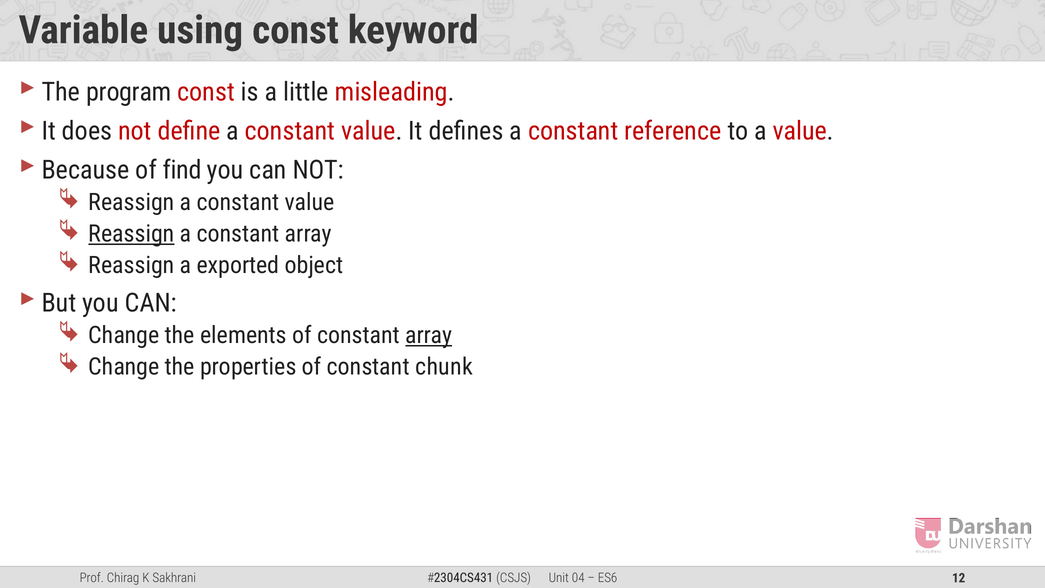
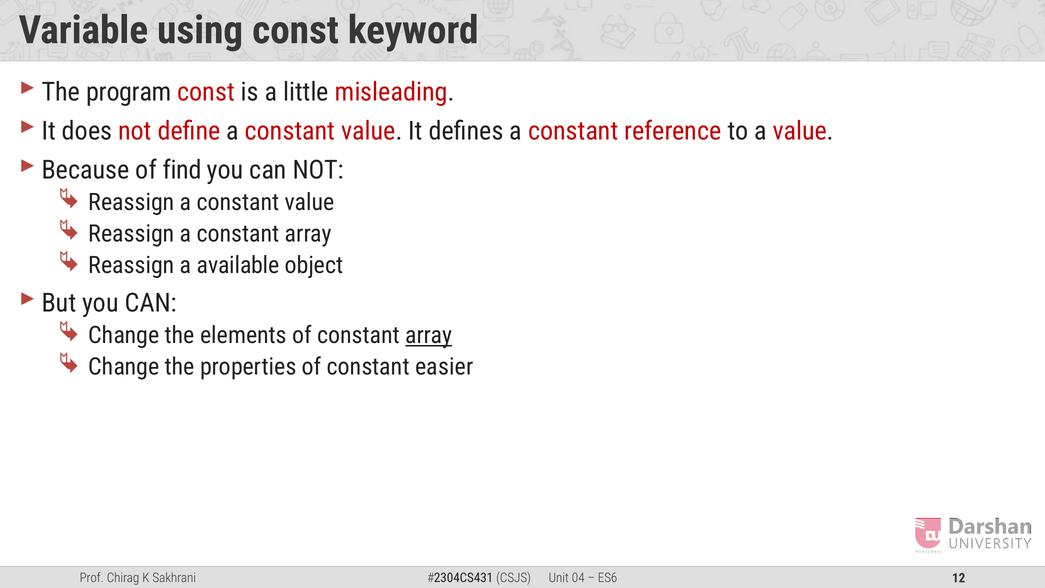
Reassign at (131, 234) underline: present -> none
exported: exported -> available
chunk: chunk -> easier
